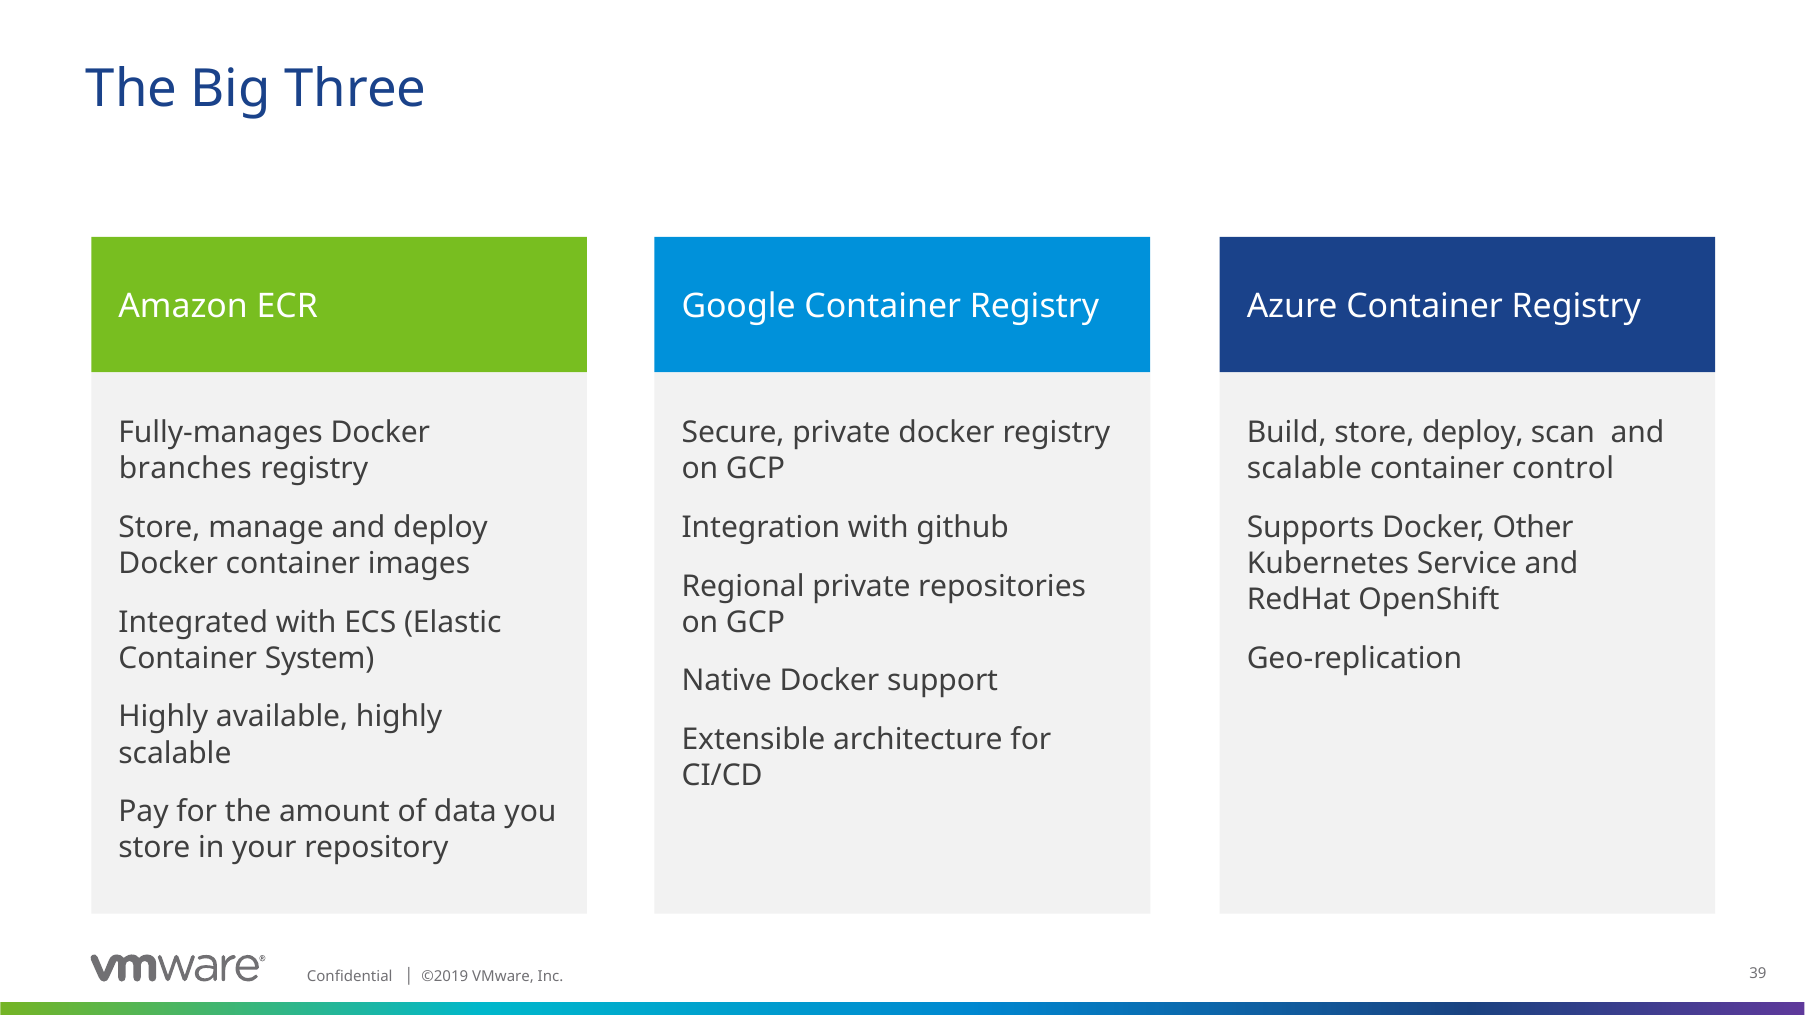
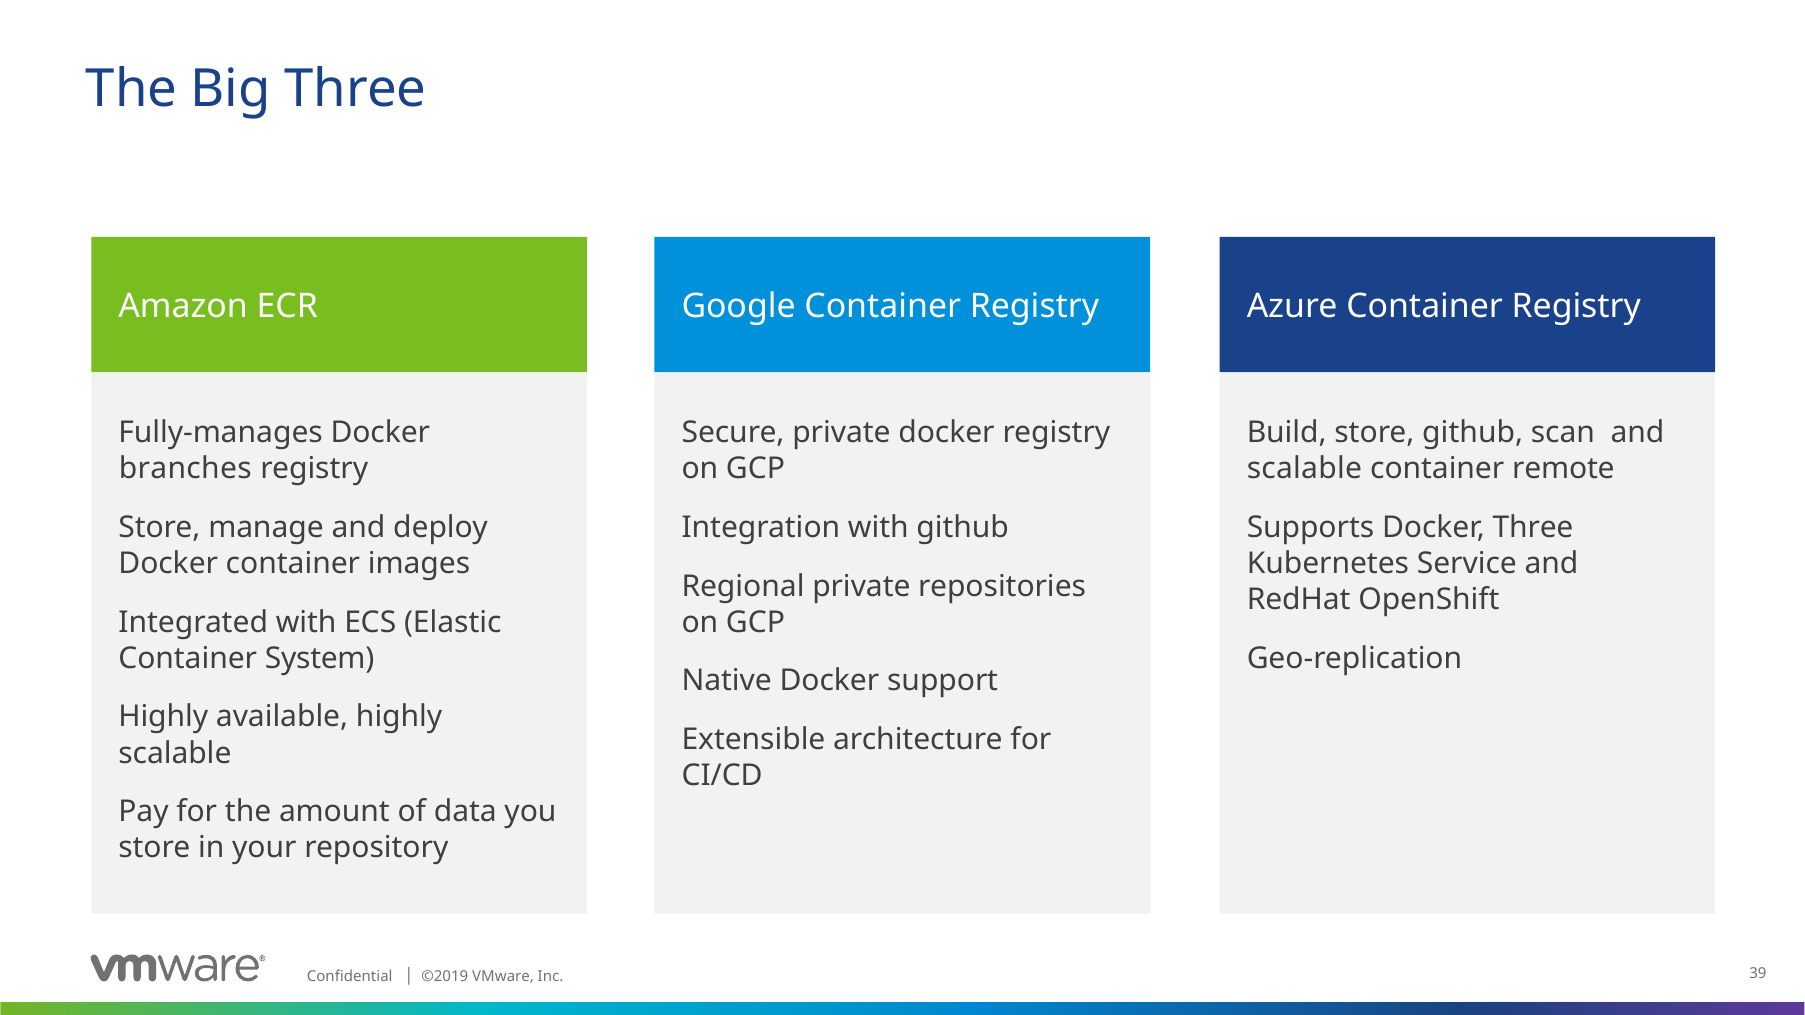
store deploy: deploy -> github
control: control -> remote
Docker Other: Other -> Three
